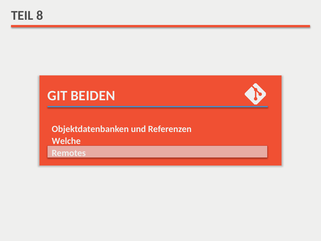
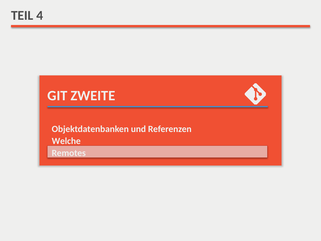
8: 8 -> 4
BEIDEN: BEIDEN -> ZWEITE
